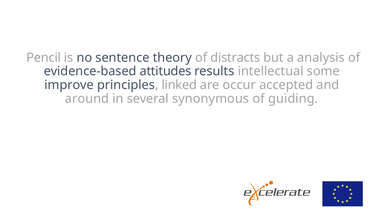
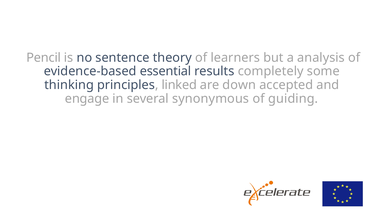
distracts: distracts -> learners
attitudes: attitudes -> essential
intellectual: intellectual -> completely
improve: improve -> thinking
occur: occur -> down
around: around -> engage
